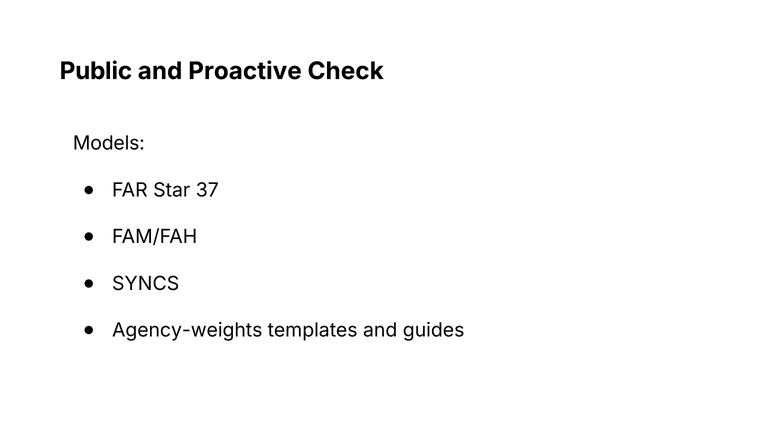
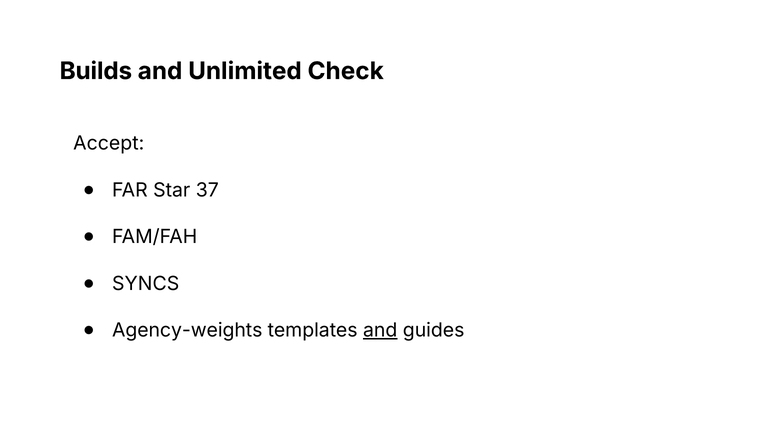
Public: Public -> Builds
Proactive: Proactive -> Unlimited
Models: Models -> Accept
and at (380, 330) underline: none -> present
